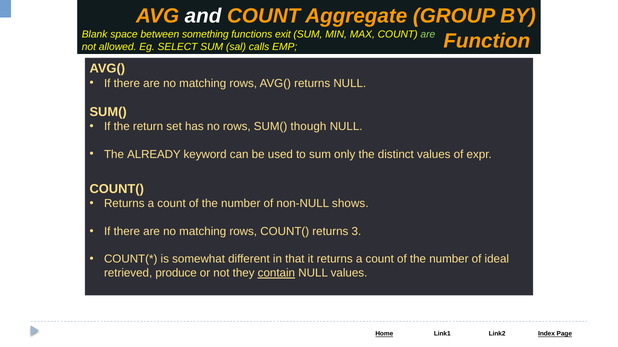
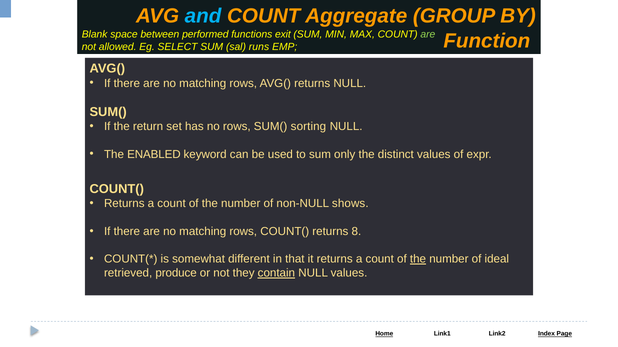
and colour: white -> light blue
something: something -> performed
calls: calls -> runs
though: though -> sorting
ALREADY: ALREADY -> ENABLED
3: 3 -> 8
the at (418, 260) underline: none -> present
